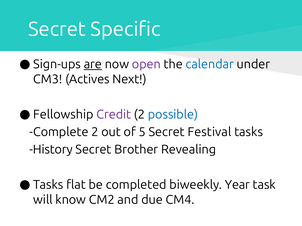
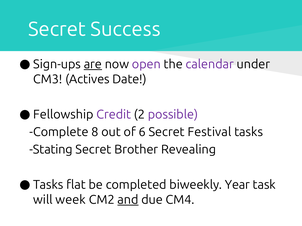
Specific: Specific -> Success
calendar colour: blue -> purple
Next: Next -> Date
possible colour: blue -> purple
Complete 2: 2 -> 8
5: 5 -> 6
History: History -> Stating
know: know -> week
and underline: none -> present
